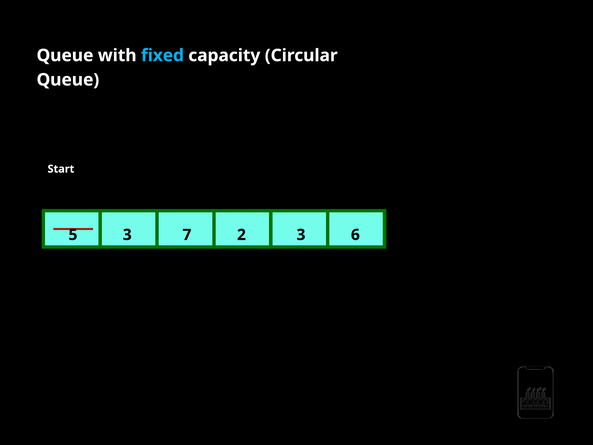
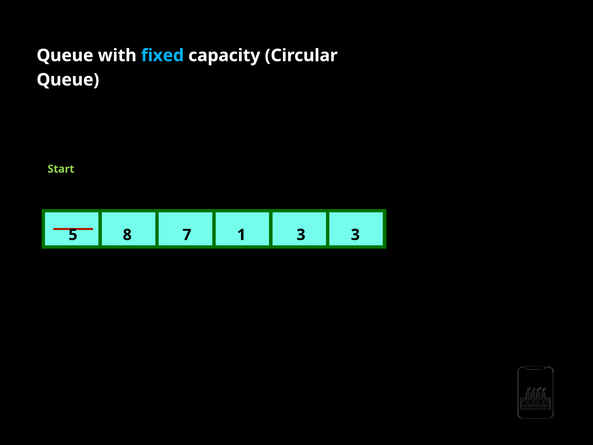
Start colour: white -> light green
5 3: 3 -> 8
7 2: 2 -> 1
3 6: 6 -> 3
